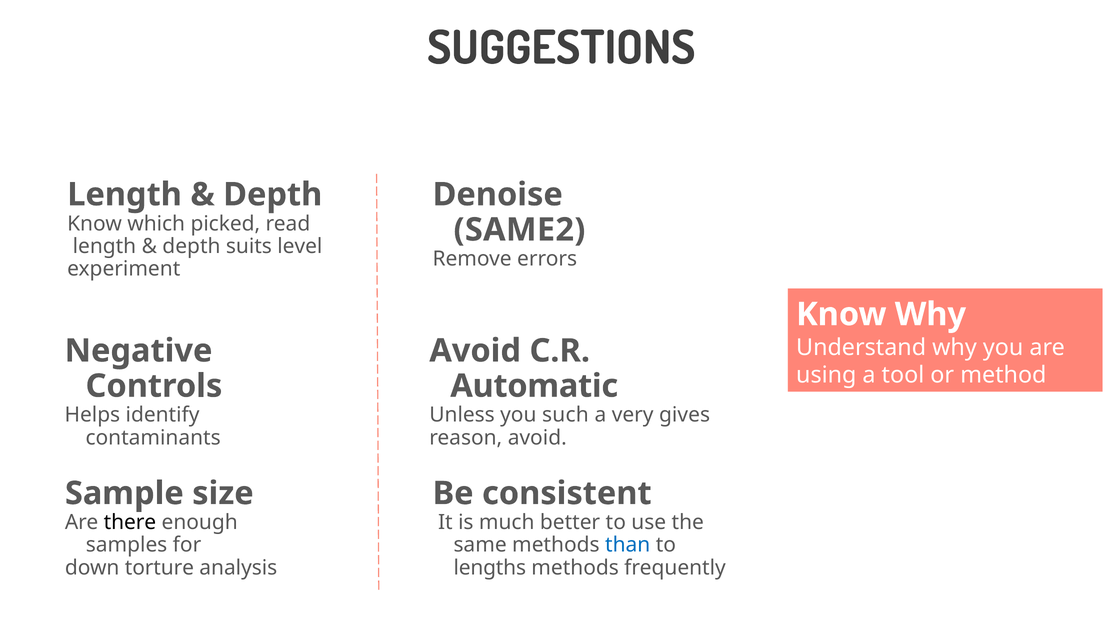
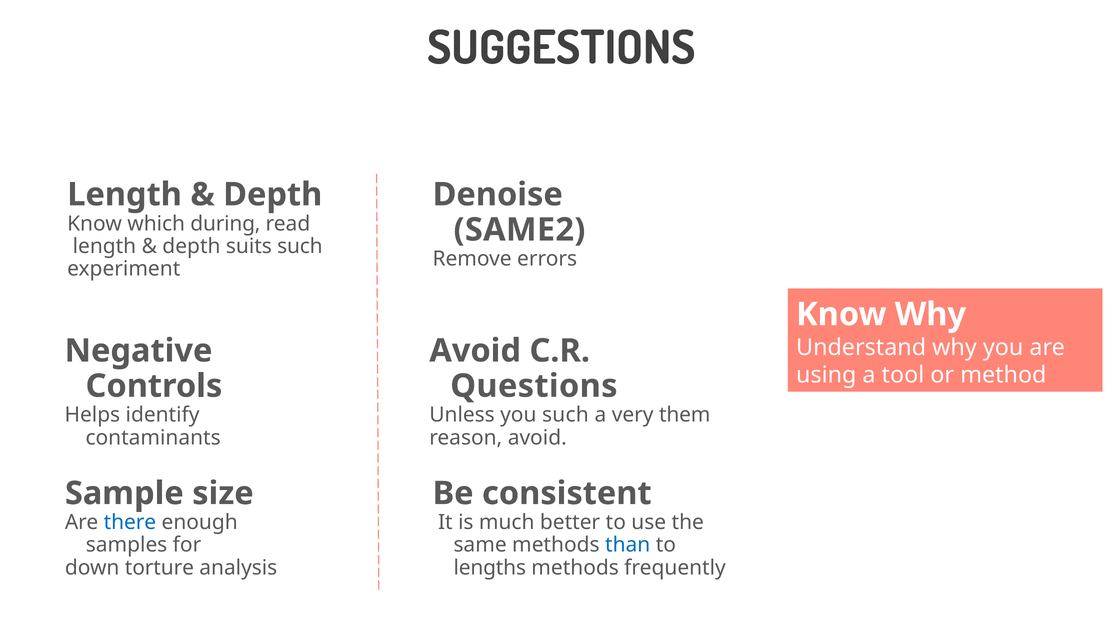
picked: picked -> during
suits level: level -> such
Automatic: Automatic -> Questions
gives: gives -> them
there colour: black -> blue
